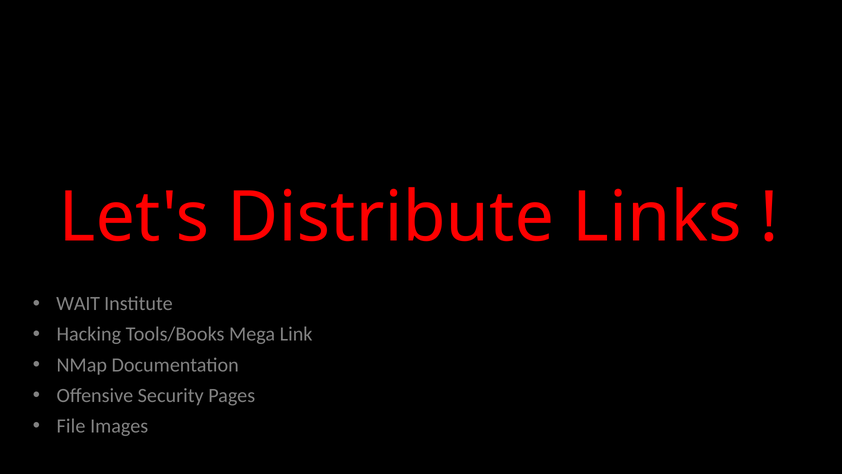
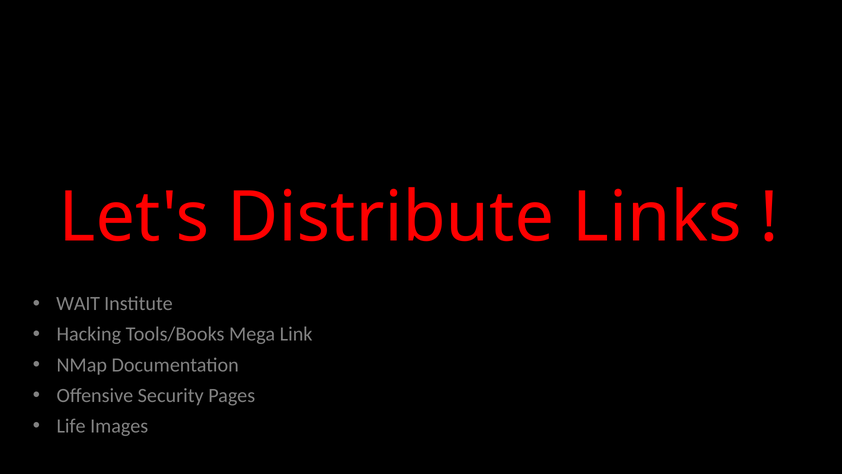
File: File -> Life
